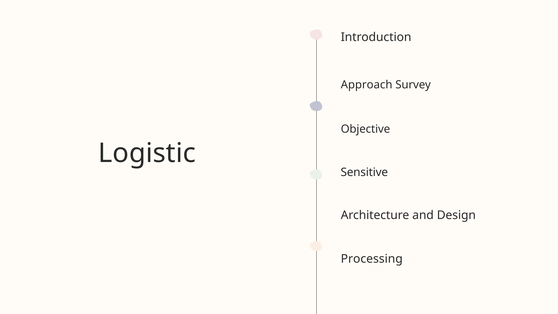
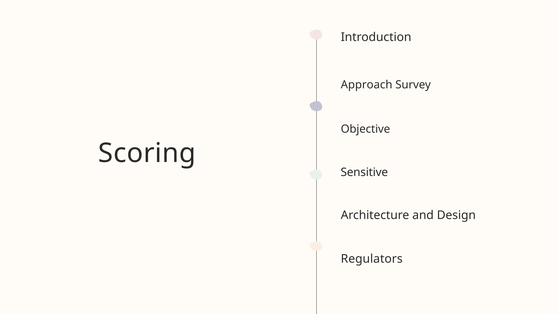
Logistic: Logistic -> Scoring
Processing: Processing -> Regulators
